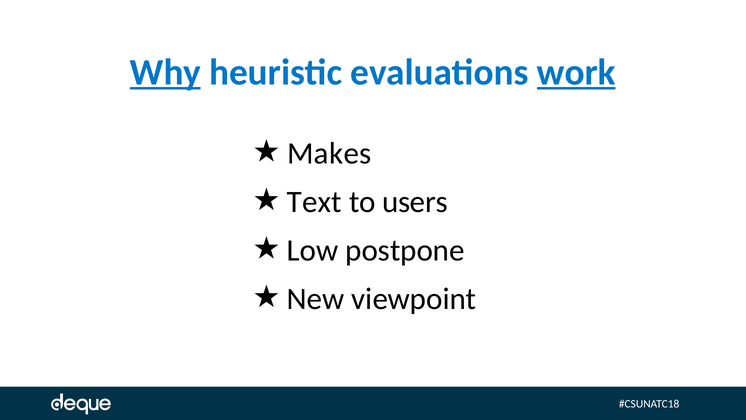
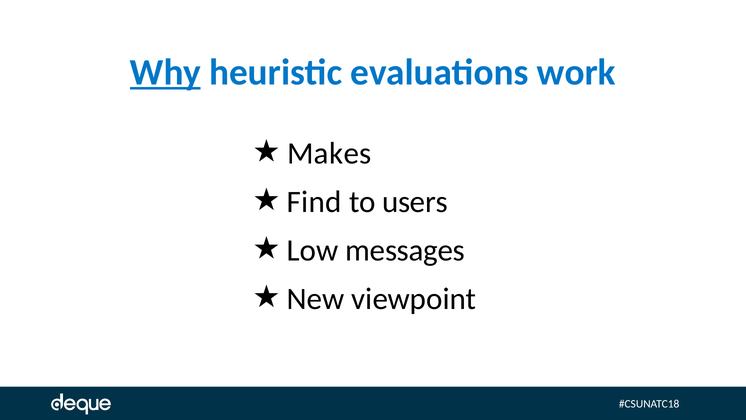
work underline: present -> none
Text: Text -> Find
postpone: postpone -> messages
